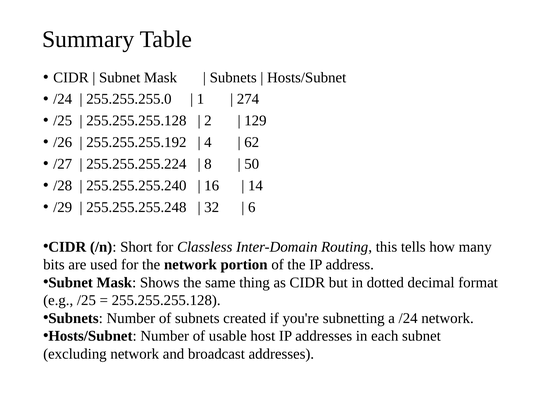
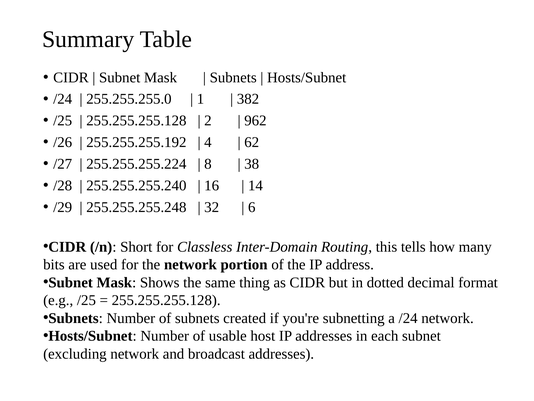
274: 274 -> 382
129: 129 -> 962
50: 50 -> 38
